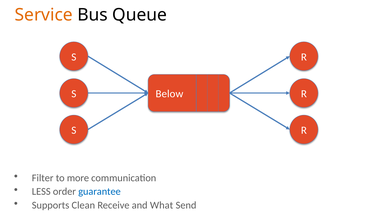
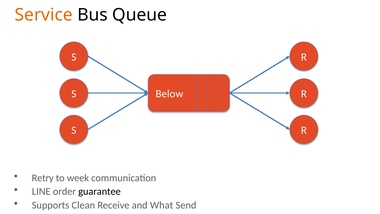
Filter: Filter -> Retry
more: more -> week
LESS: LESS -> LINE
guarantee colour: blue -> black
